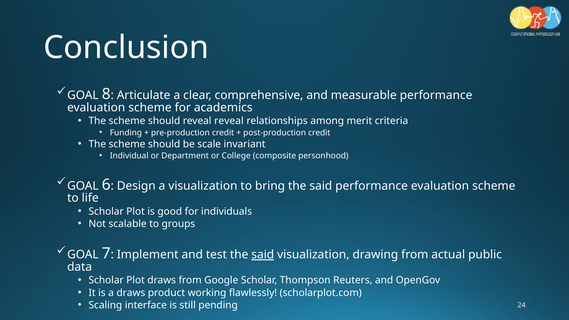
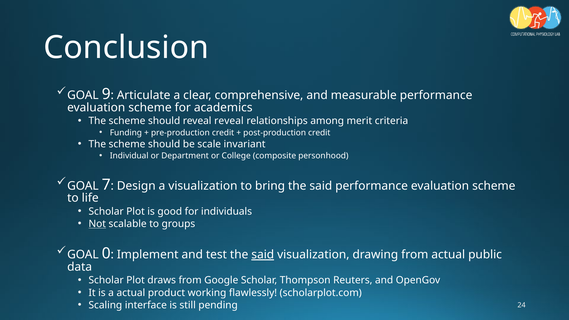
8: 8 -> 9
6: 6 -> 7
Not underline: none -> present
7: 7 -> 0
a draws: draws -> actual
